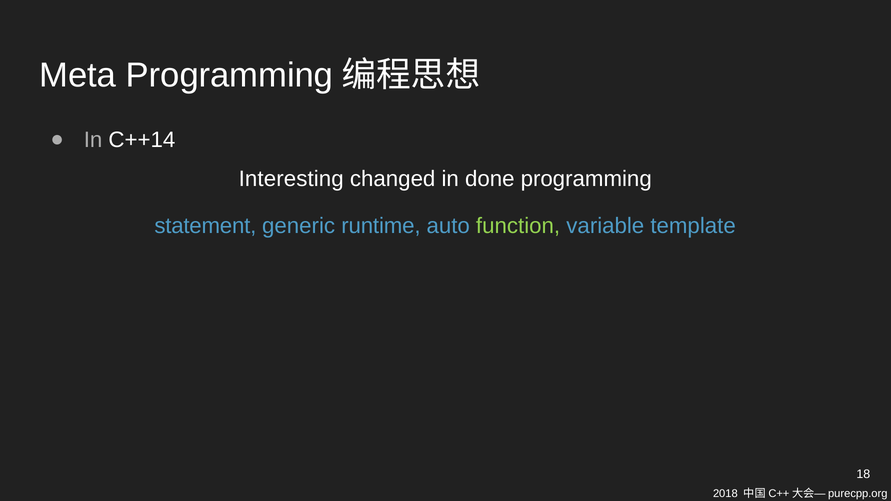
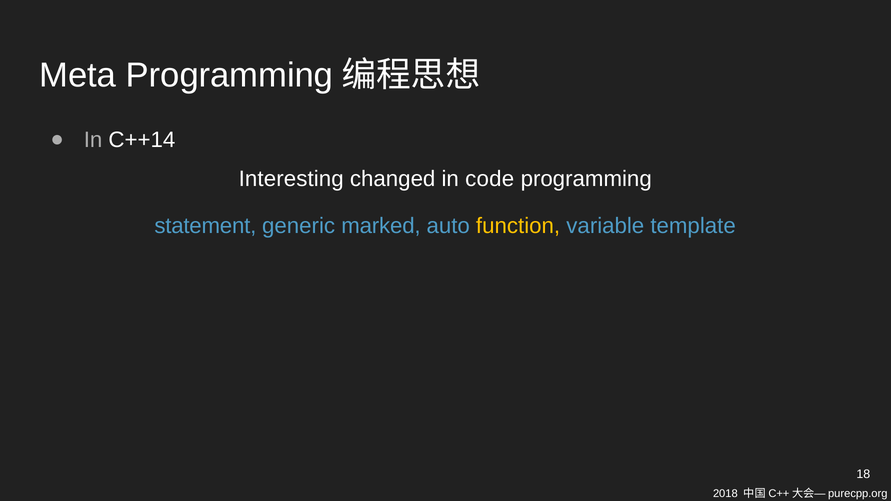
done: done -> code
runtime: runtime -> marked
function colour: light green -> yellow
